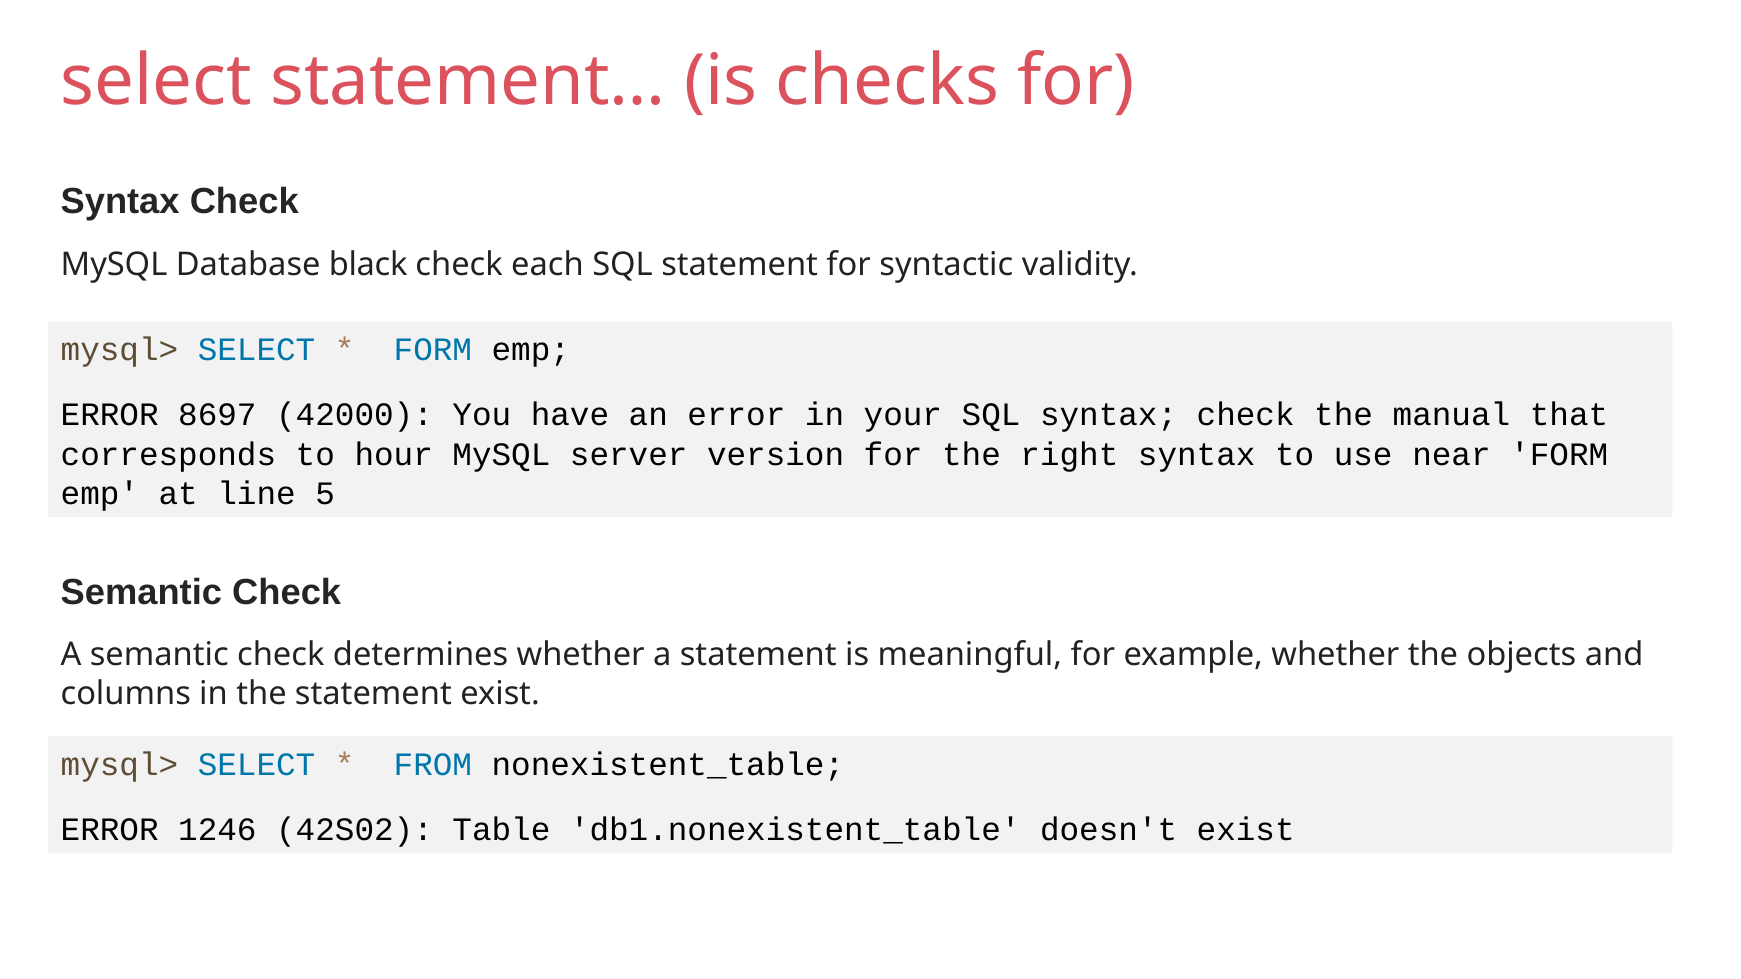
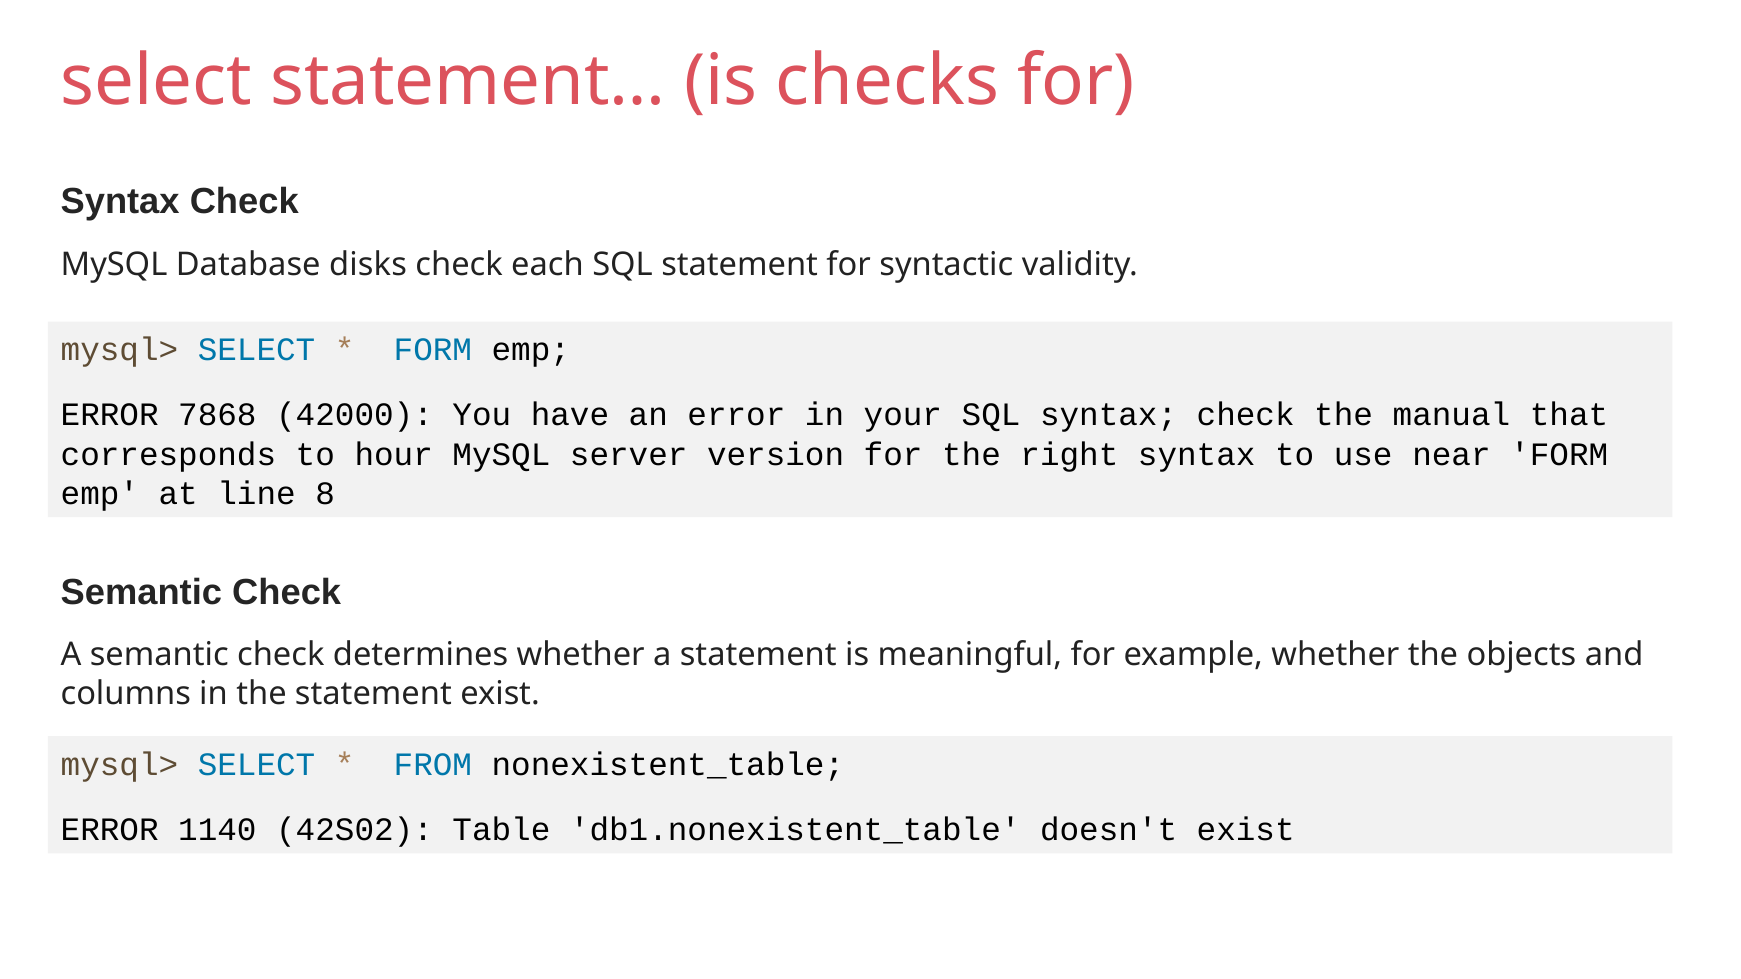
black: black -> disks
8697: 8697 -> 7868
5: 5 -> 8
1246: 1246 -> 1140
